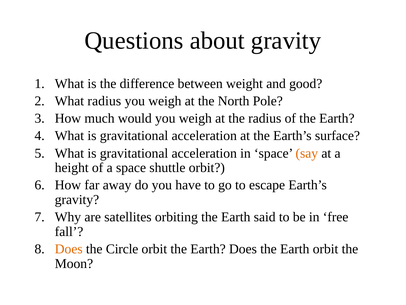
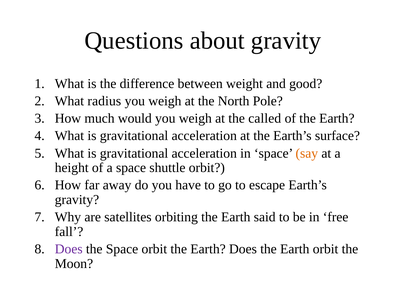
the radius: radius -> called
Does at (69, 249) colour: orange -> purple
the Circle: Circle -> Space
